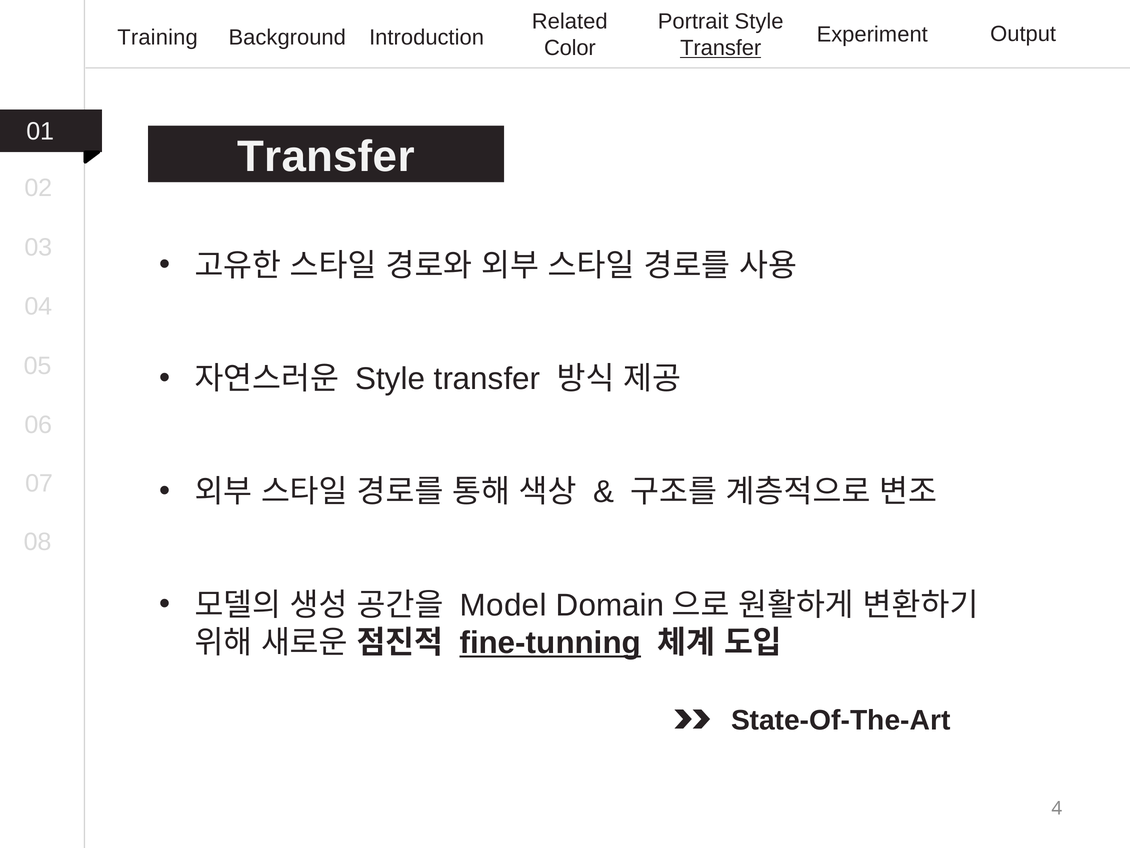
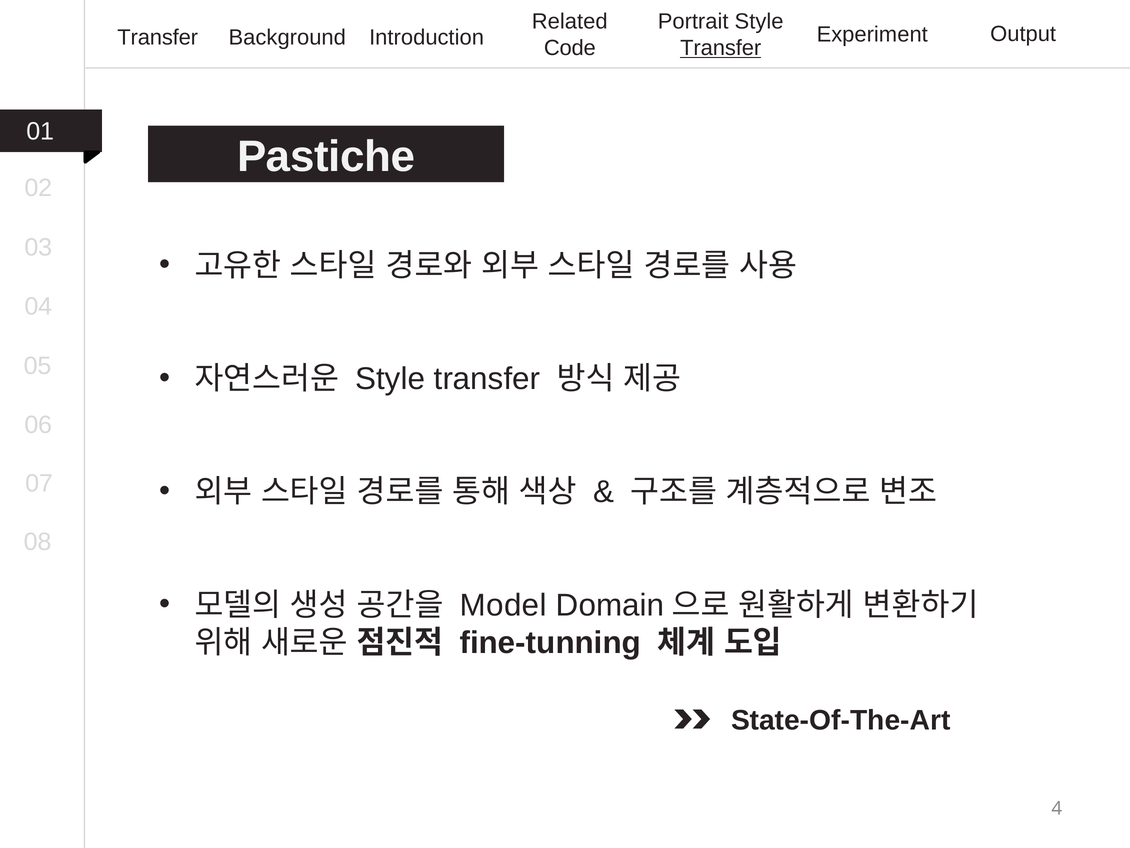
Training at (158, 37): Training -> Transfer
Color: Color -> Code
Transfer at (326, 157): Transfer -> Pastiche
fine-tunning underline: present -> none
